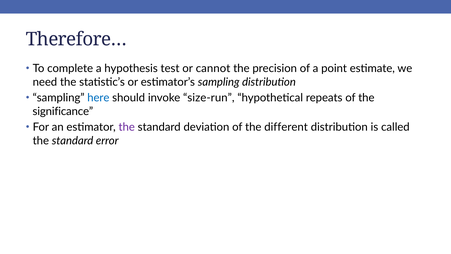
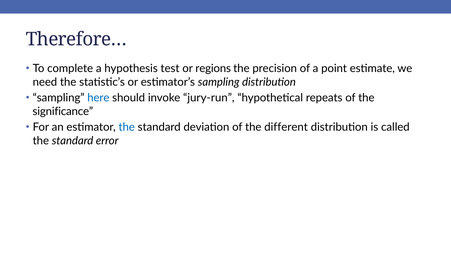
cannot: cannot -> regions
size-run: size-run -> jury-run
the at (127, 127) colour: purple -> blue
